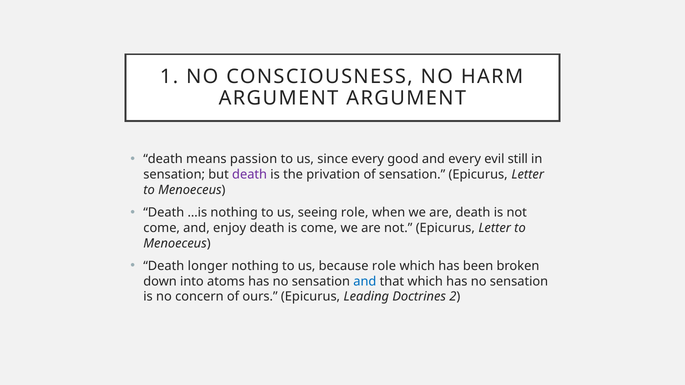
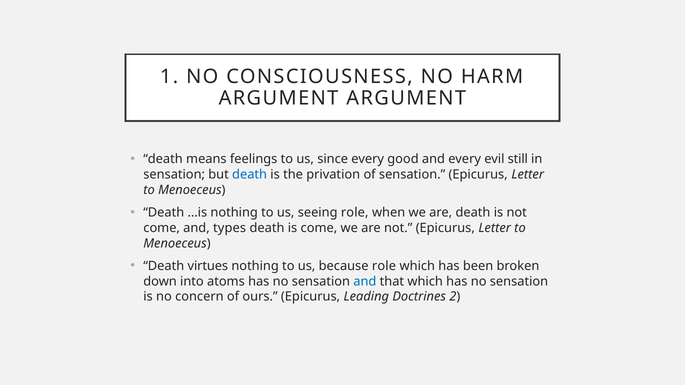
passion: passion -> feelings
death at (250, 175) colour: purple -> blue
enjoy: enjoy -> types
longer: longer -> virtues
